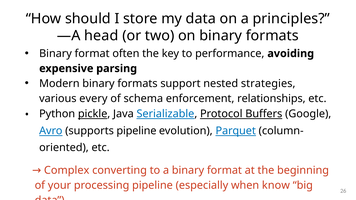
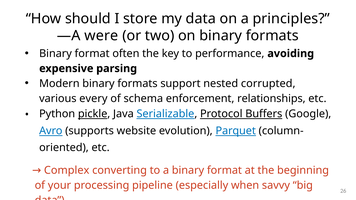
head: head -> were
strategies: strategies -> corrupted
supports pipeline: pipeline -> website
know: know -> savvy
